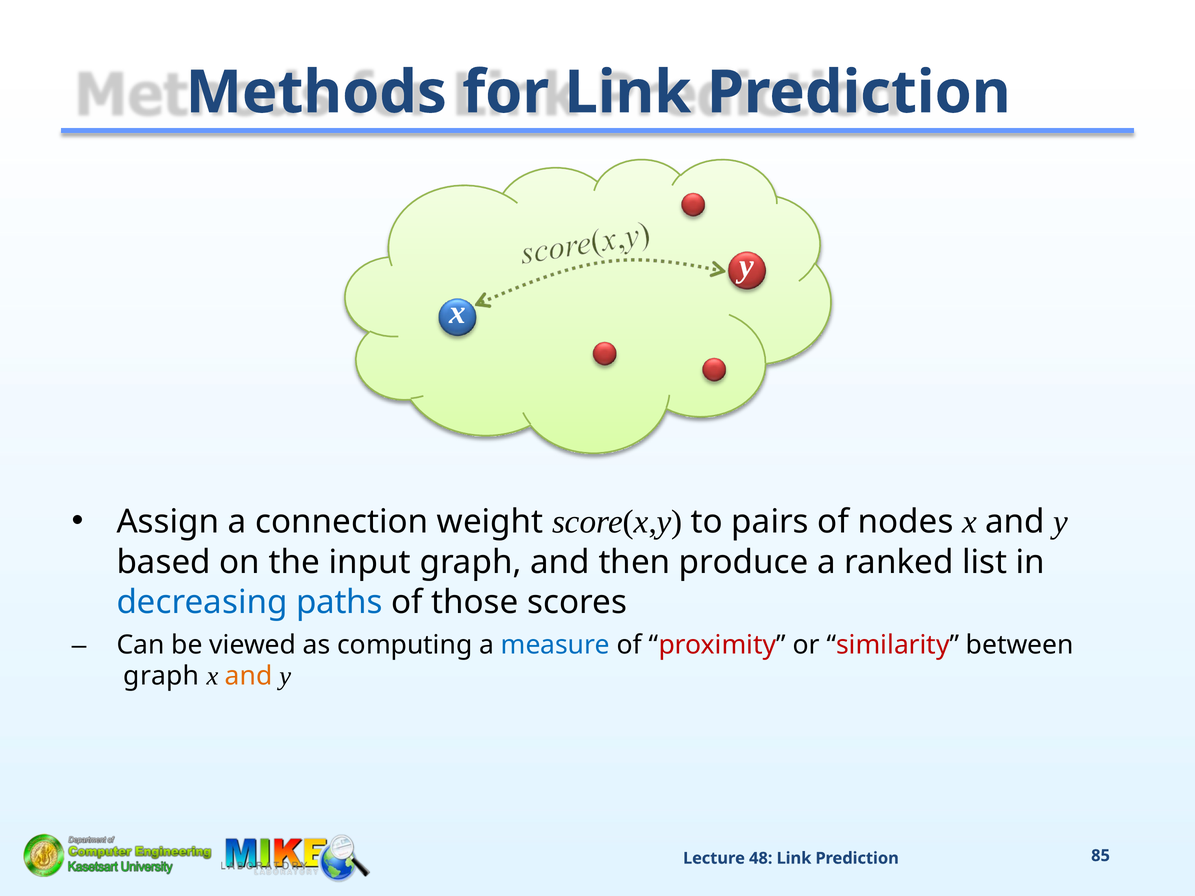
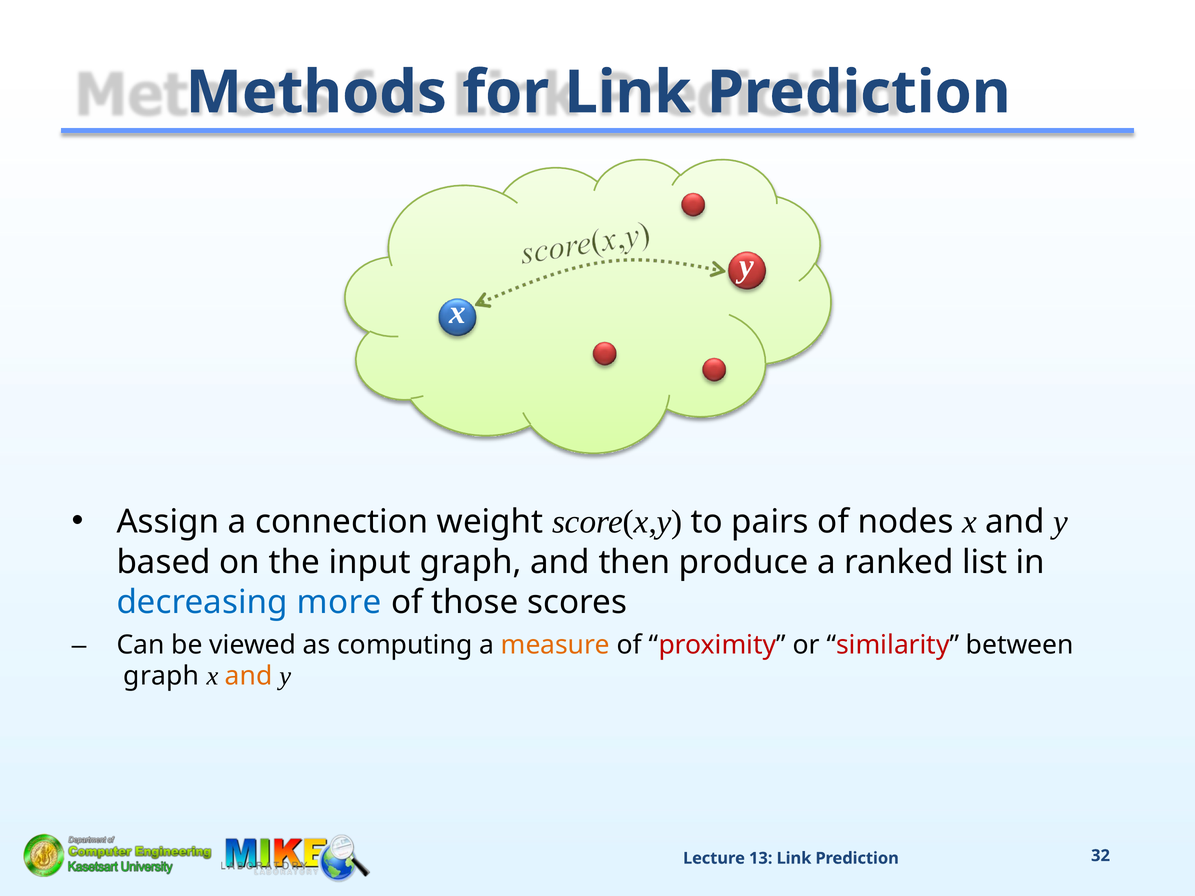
paths: paths -> more
measure colour: blue -> orange
48: 48 -> 13
85: 85 -> 32
